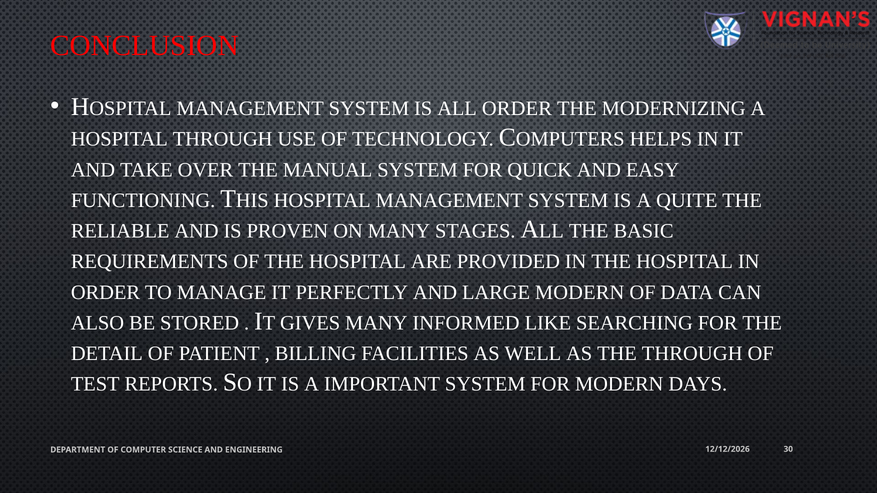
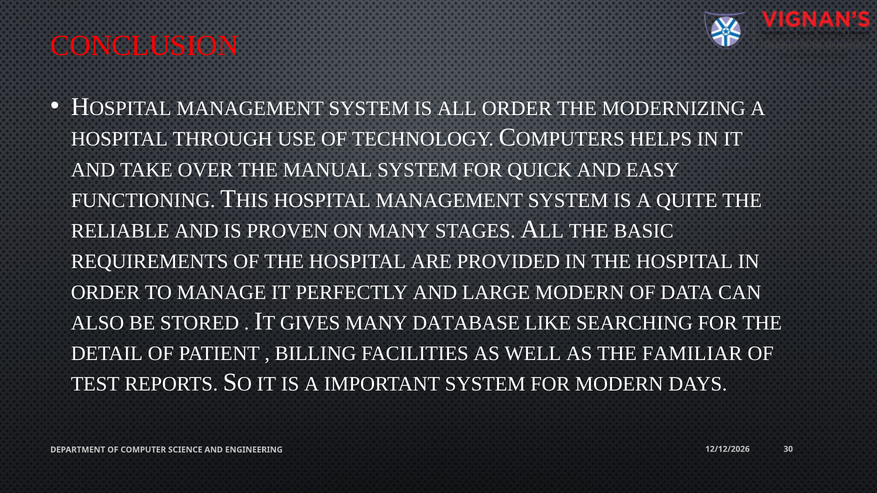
INFORMED: INFORMED -> DATABASE
THE THROUGH: THROUGH -> FAMILIAR
